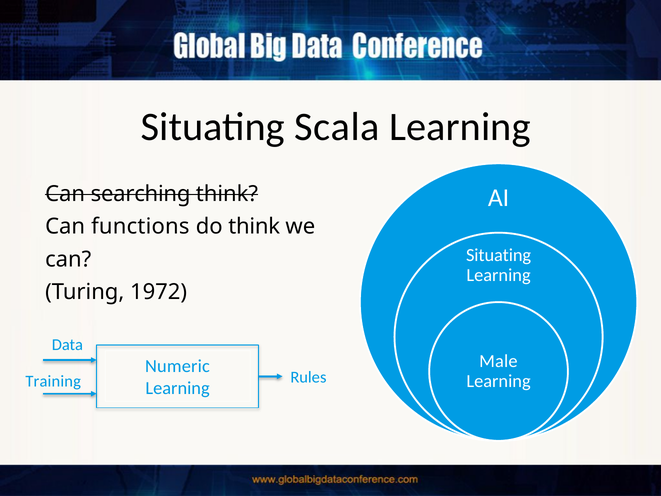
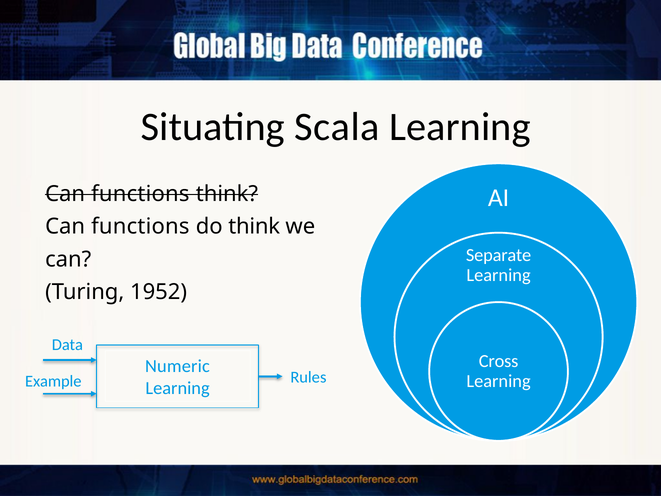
searching at (141, 194): searching -> functions
Situating at (499, 255): Situating -> Separate
1972: 1972 -> 1952
Male: Male -> Cross
Training: Training -> Example
